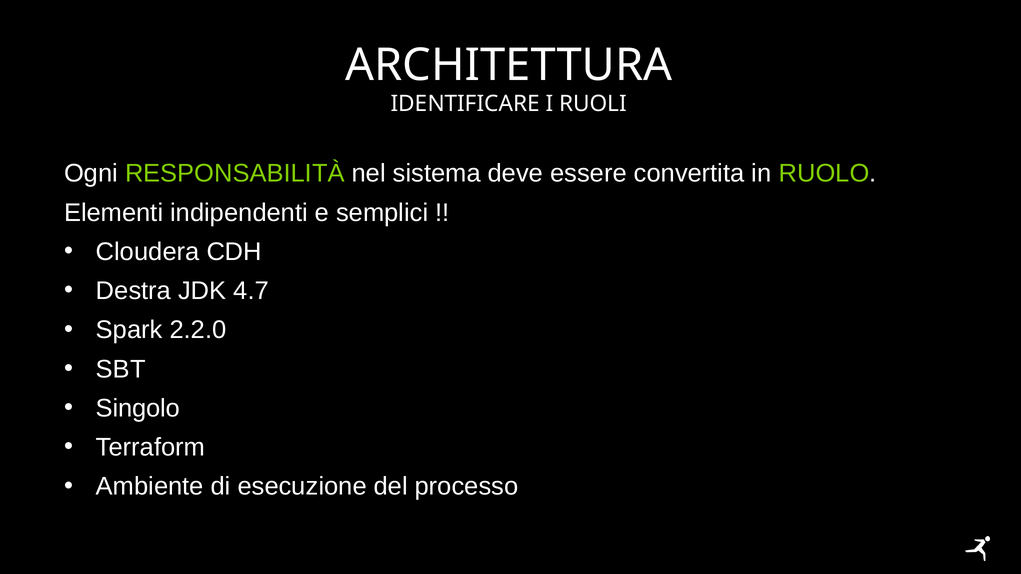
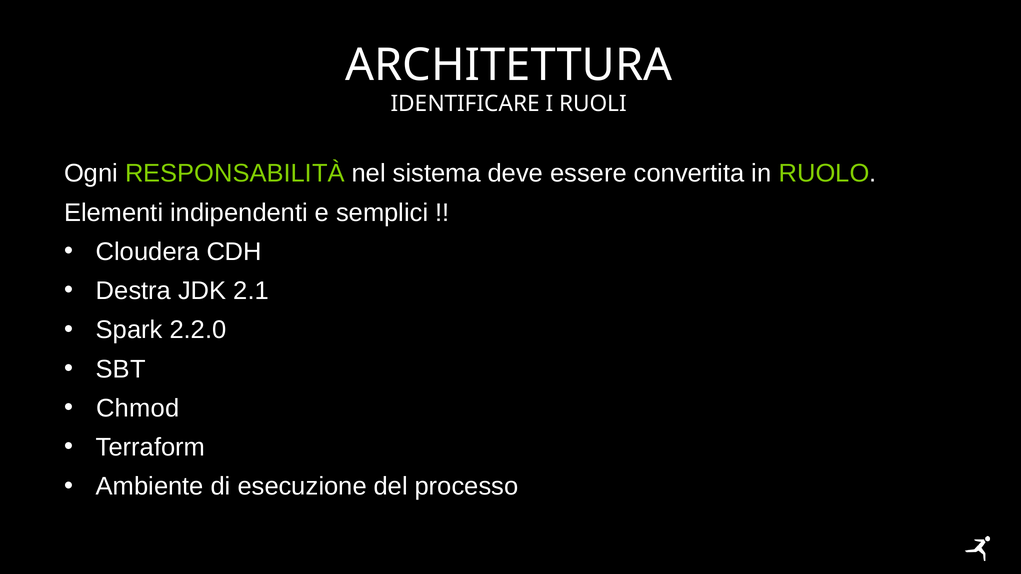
4.7: 4.7 -> 2.1
Singolo: Singolo -> Chmod
